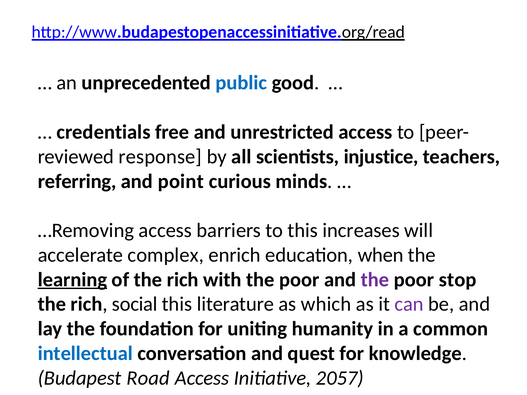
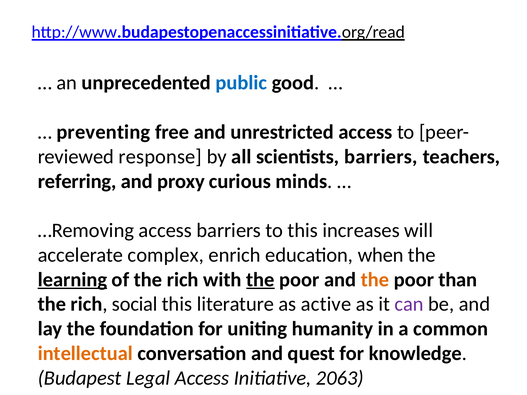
credentials: credentials -> preventing
scientists injustice: injustice -> barriers
point: point -> proxy
the at (260, 280) underline: none -> present
the at (375, 280) colour: purple -> orange
stop: stop -> than
which: which -> active
intellectual colour: blue -> orange
Road: Road -> Legal
2057: 2057 -> 2063
